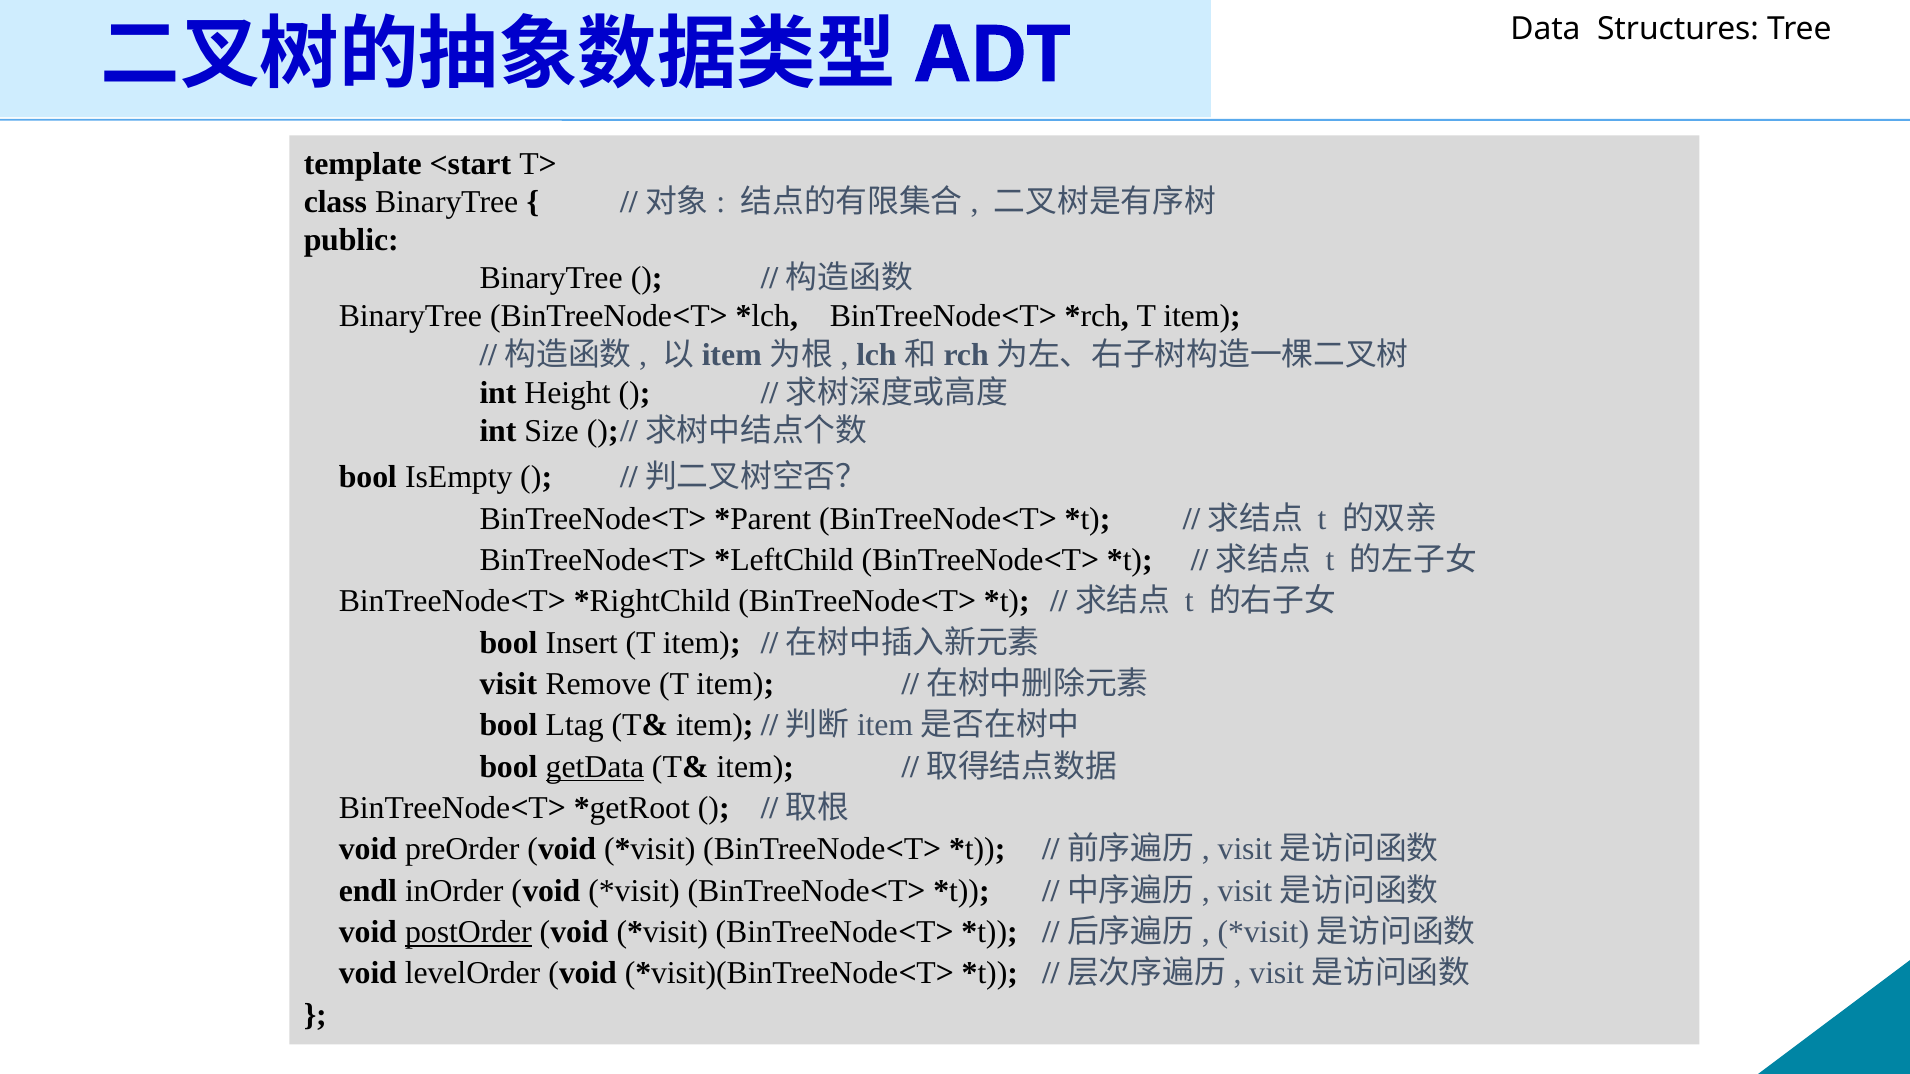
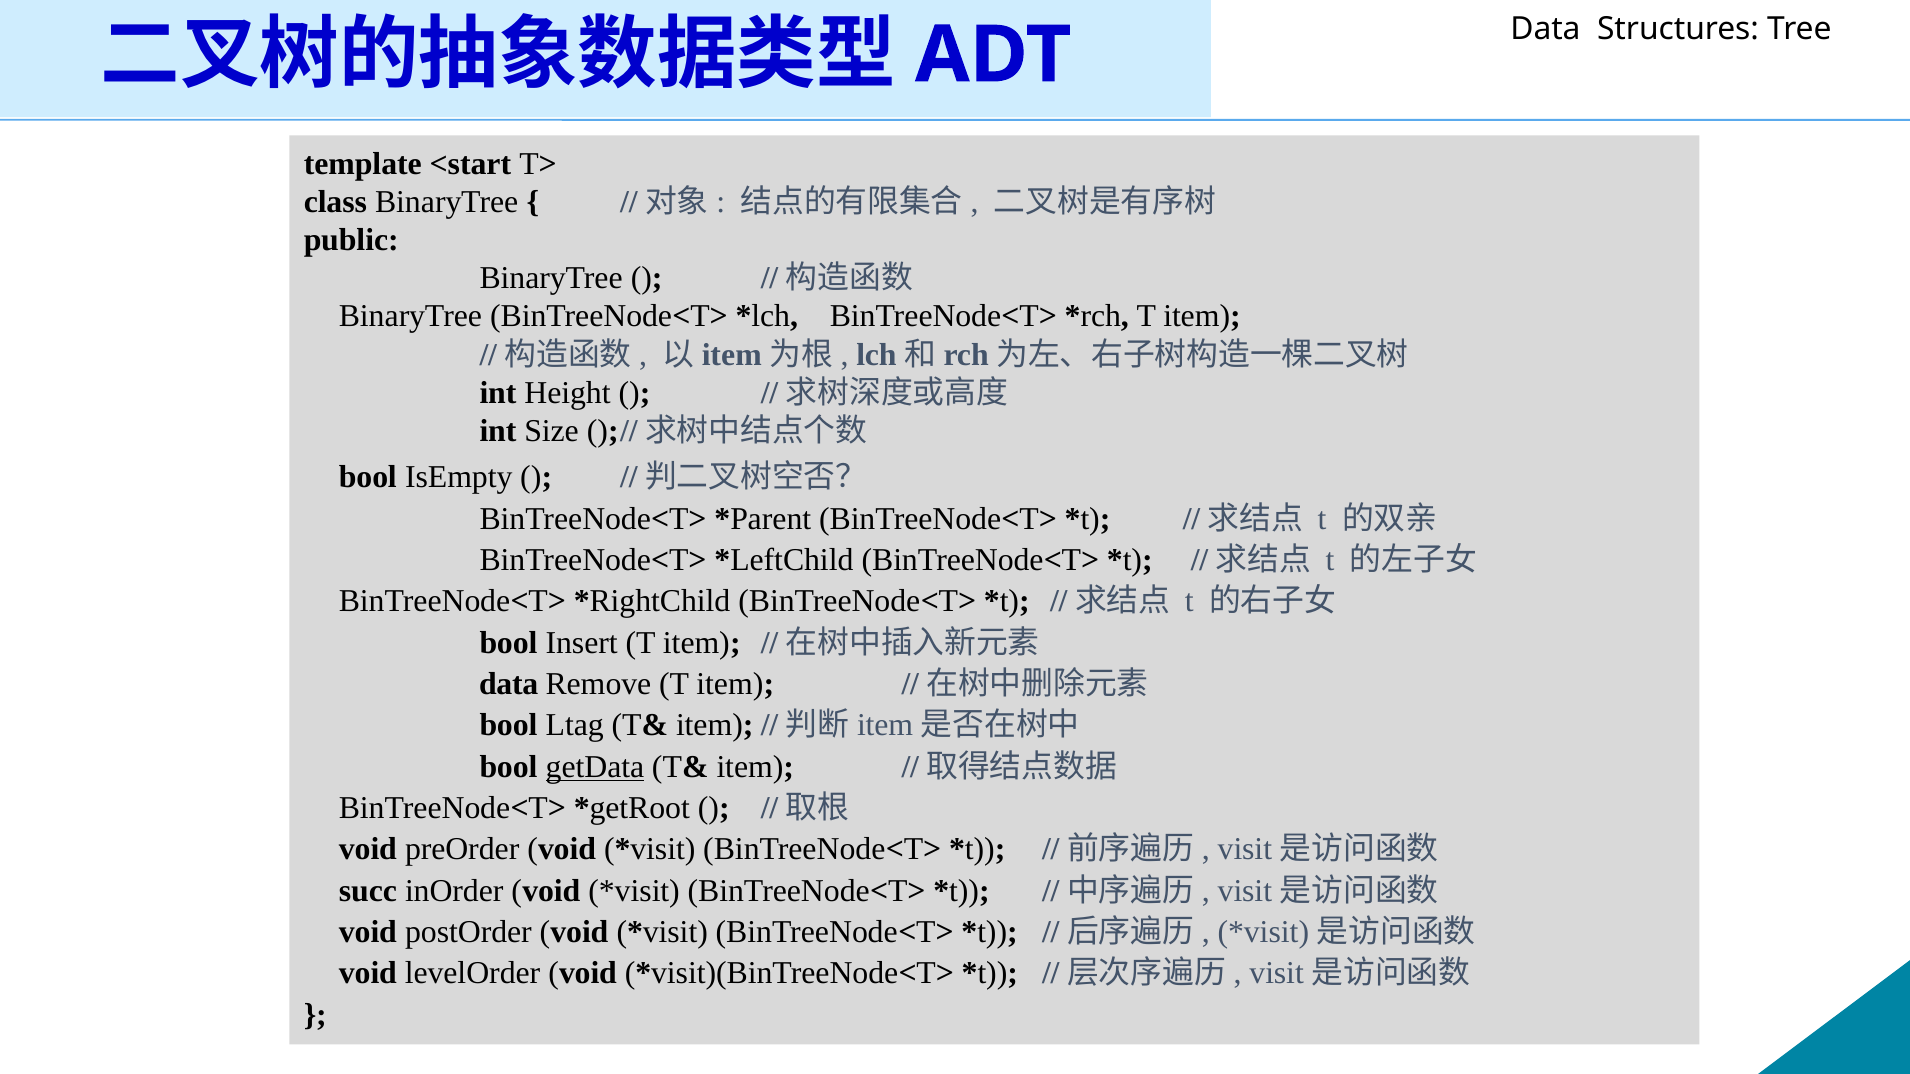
visit at (508, 684): visit -> data
endl: endl -> succ
postOrder underline: present -> none
